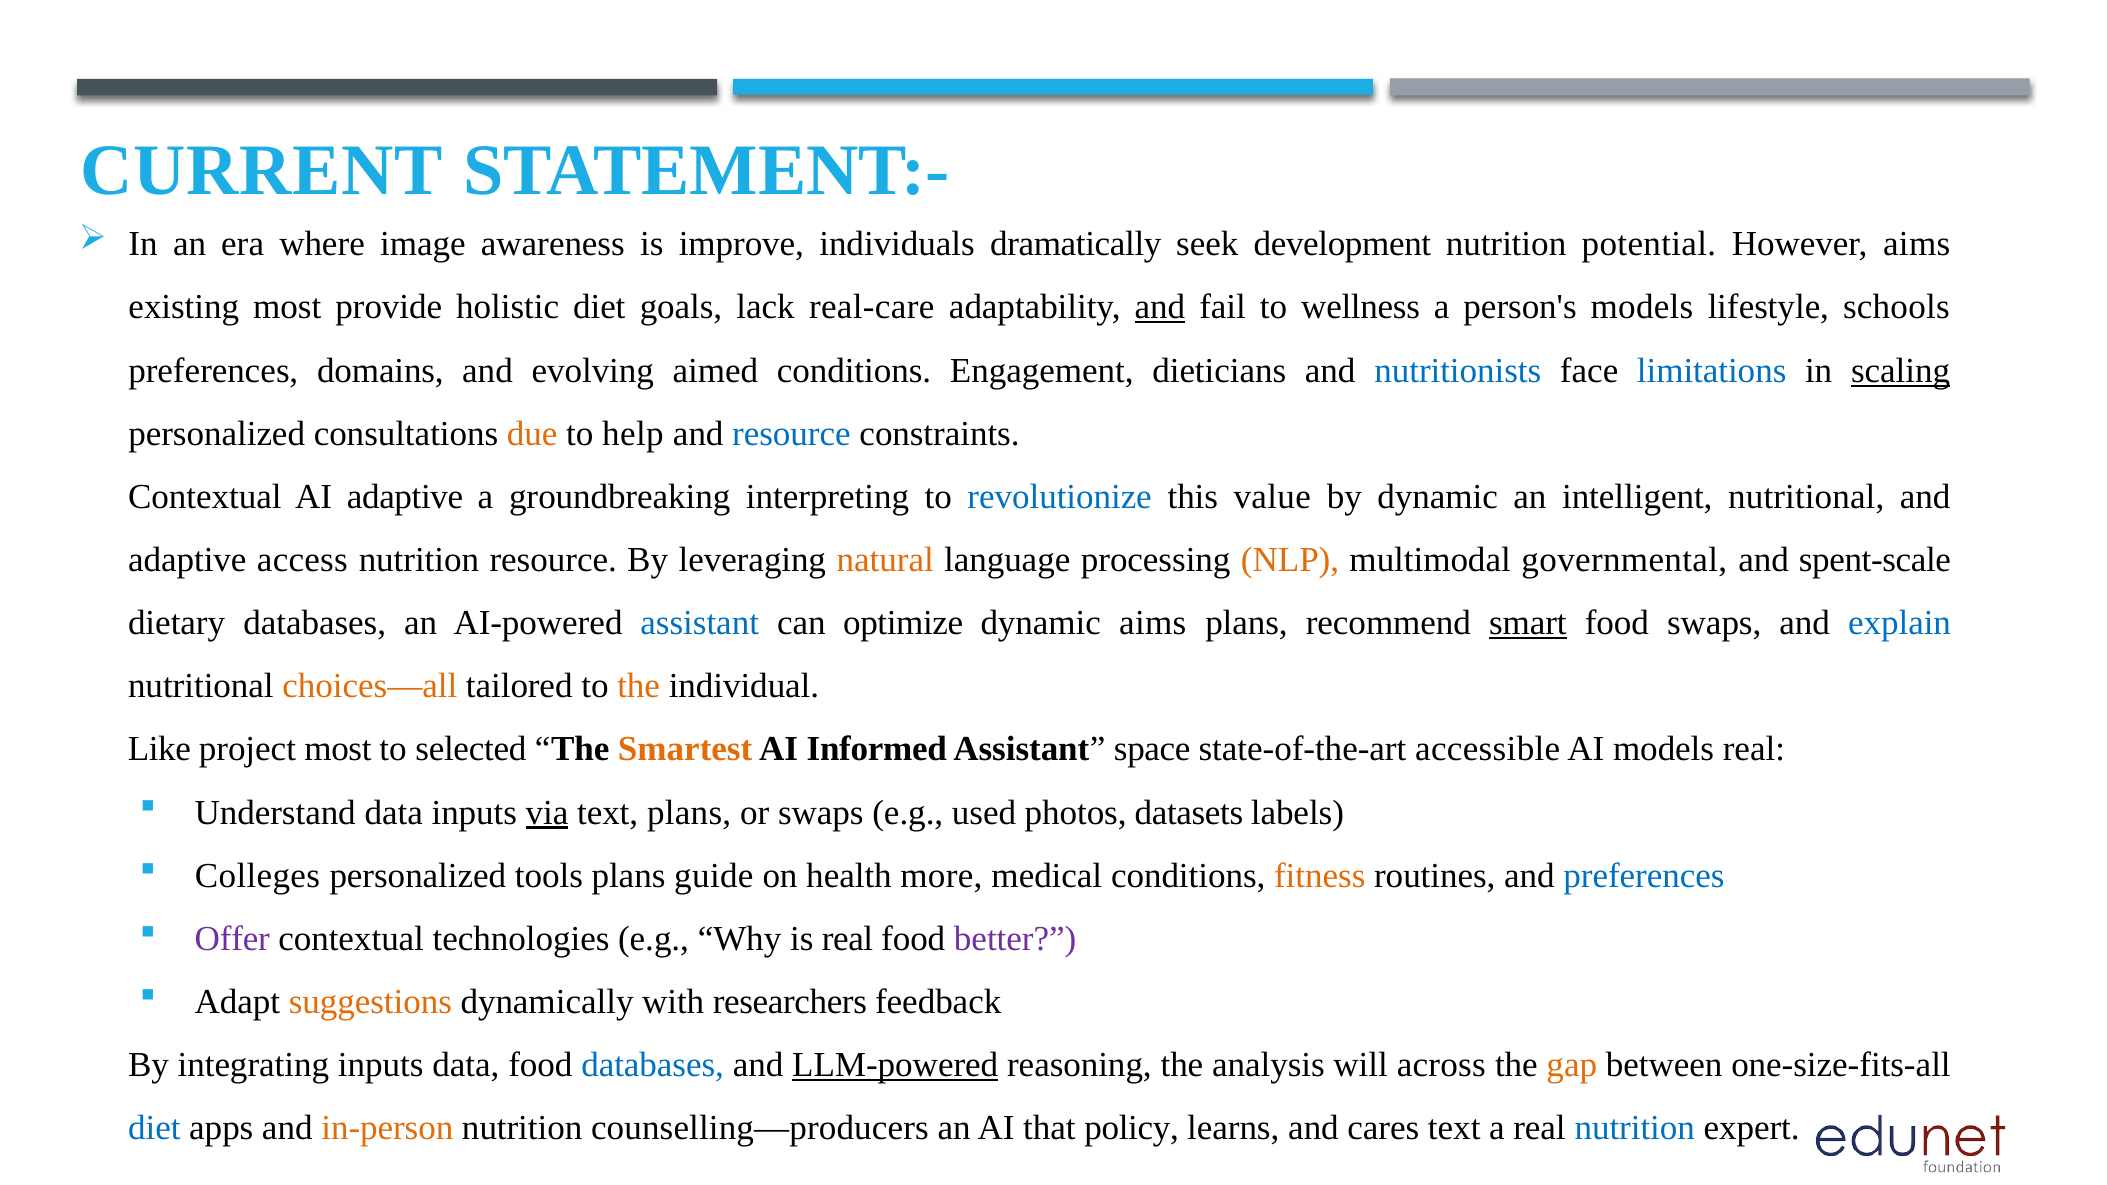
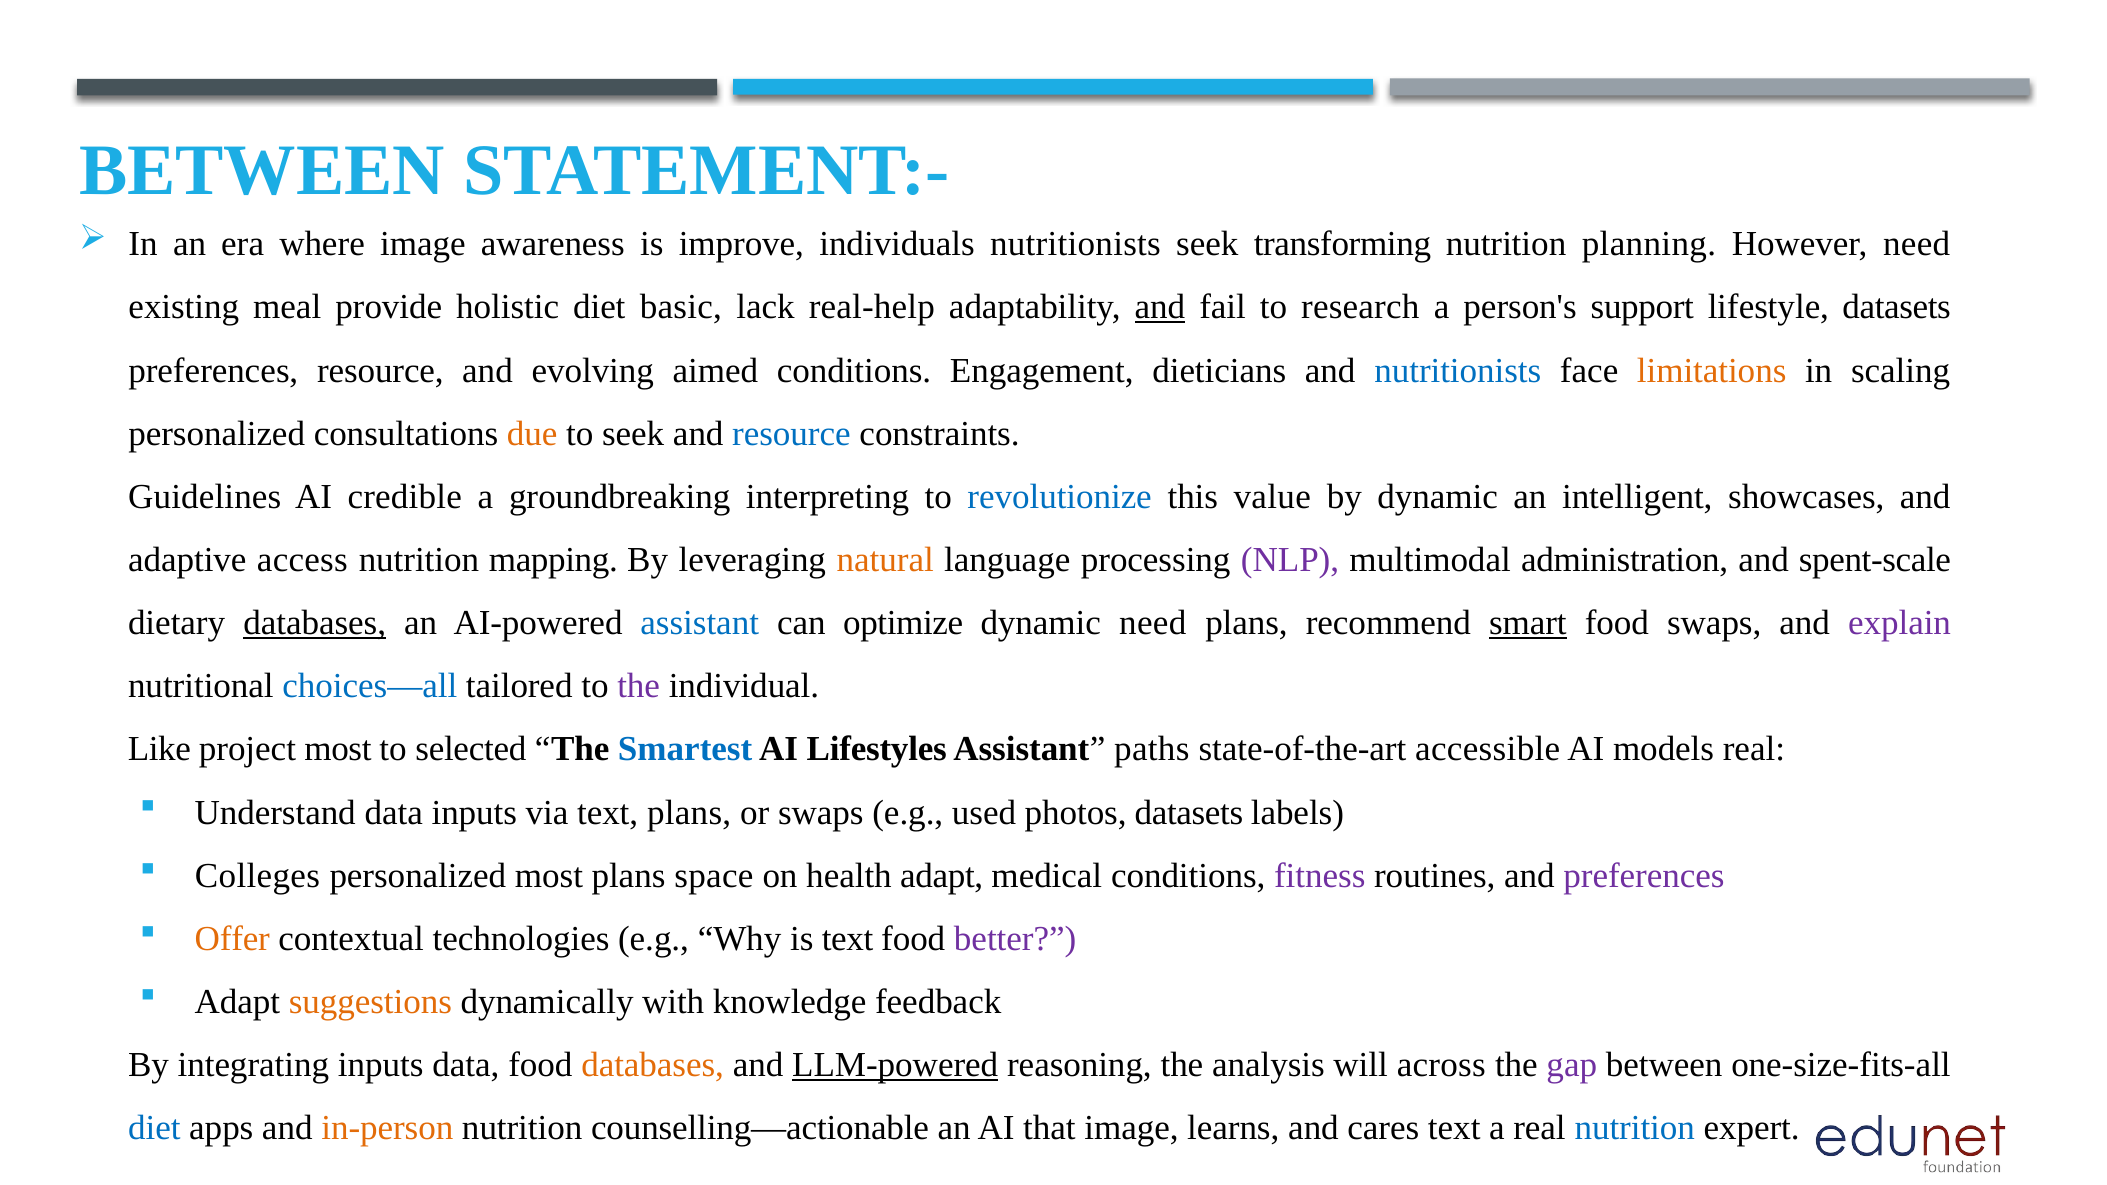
CURRENT at (262, 171): CURRENT -> BETWEEN
individuals dramatically: dramatically -> nutritionists
development: development -> transforming
potential: potential -> planning
However aims: aims -> need
existing most: most -> meal
goals: goals -> basic
real-care: real-care -> real-help
wellness: wellness -> research
person's models: models -> support
lifestyle schools: schools -> datasets
preferences domains: domains -> resource
limitations colour: blue -> orange
scaling underline: present -> none
to help: help -> seek
Contextual at (205, 497): Contextual -> Guidelines
AI adaptive: adaptive -> credible
intelligent nutritional: nutritional -> showcases
nutrition resource: resource -> mapping
NLP colour: orange -> purple
governmental: governmental -> administration
databases at (315, 623) underline: none -> present
dynamic aims: aims -> need
explain colour: blue -> purple
choices—all colour: orange -> blue
the at (639, 686) colour: orange -> purple
Smartest colour: orange -> blue
Informed: Informed -> Lifestyles
space: space -> paths
via underline: present -> none
personalized tools: tools -> most
guide: guide -> space
health more: more -> adapt
fitness colour: orange -> purple
preferences at (1644, 876) colour: blue -> purple
Offer colour: purple -> orange
is real: real -> text
researchers: researchers -> knowledge
databases at (653, 1065) colour: blue -> orange
gap colour: orange -> purple
counselling—producers: counselling—producers -> counselling—actionable
that policy: policy -> image
